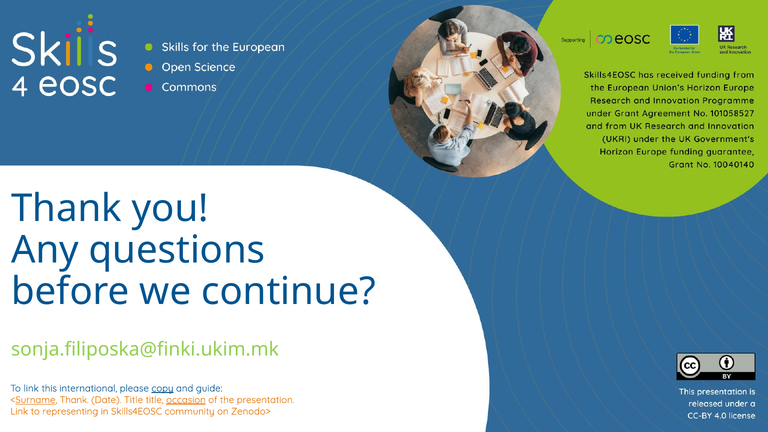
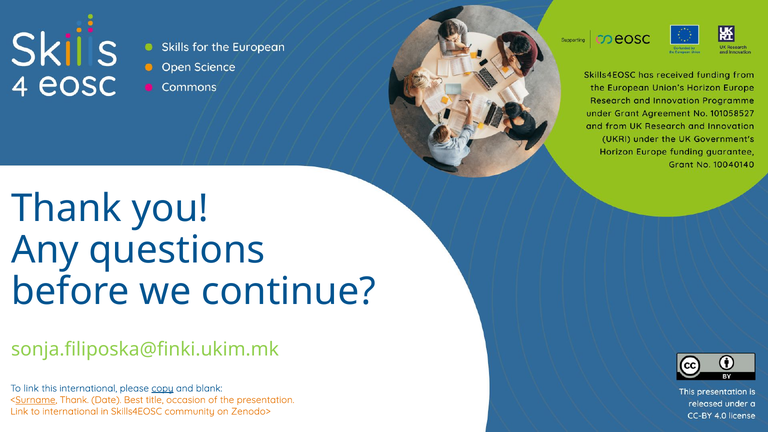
guide: guide -> blank
Date Title: Title -> Best
occasion underline: present -> none
to representing: representing -> international
